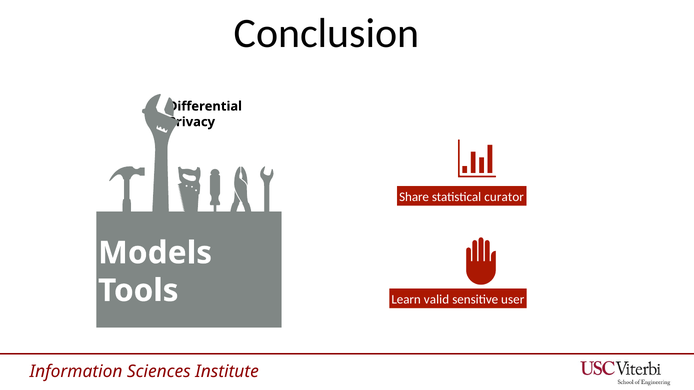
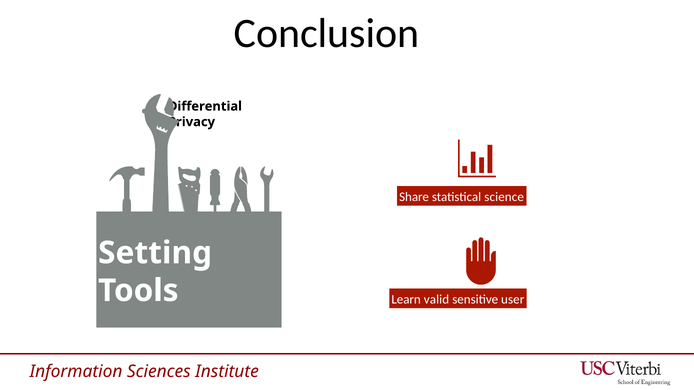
curator: curator -> science
Models: Models -> Setting
